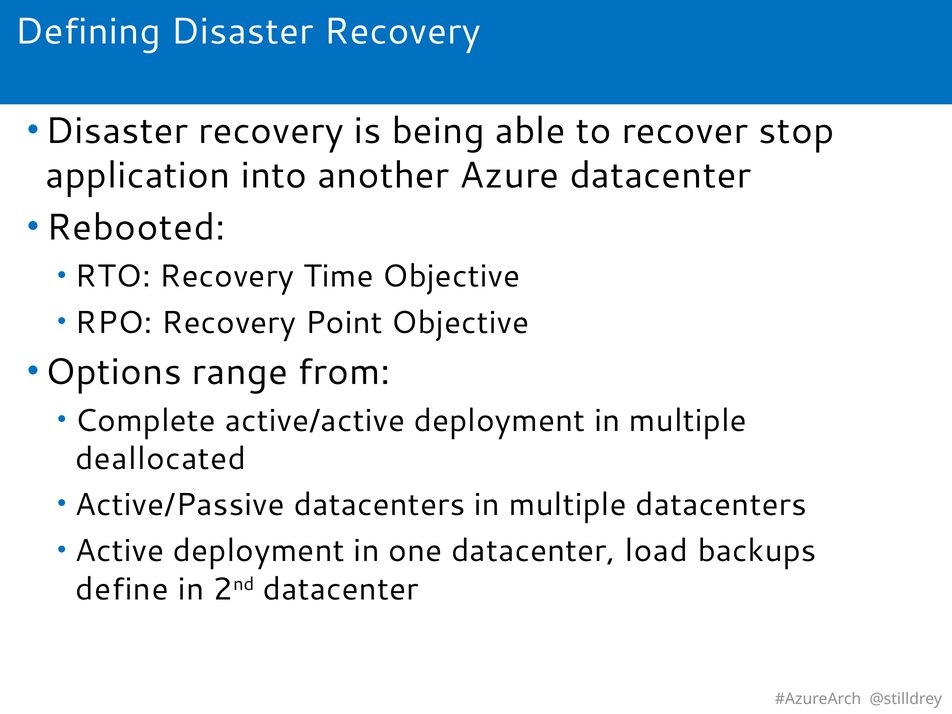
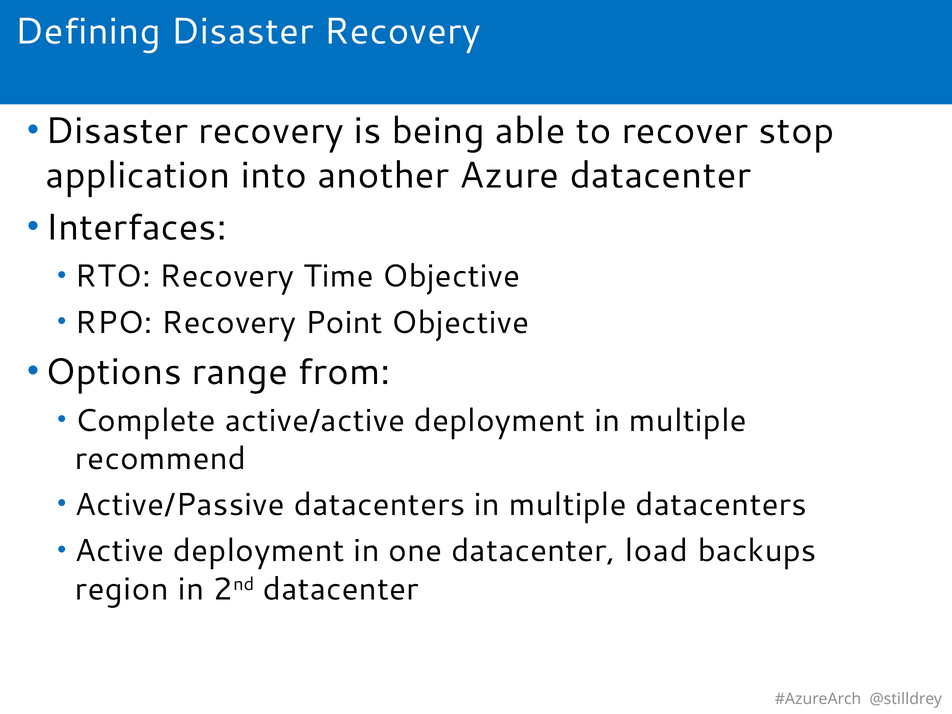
Rebooted: Rebooted -> Interfaces
deallocated: deallocated -> recommend
define: define -> region
